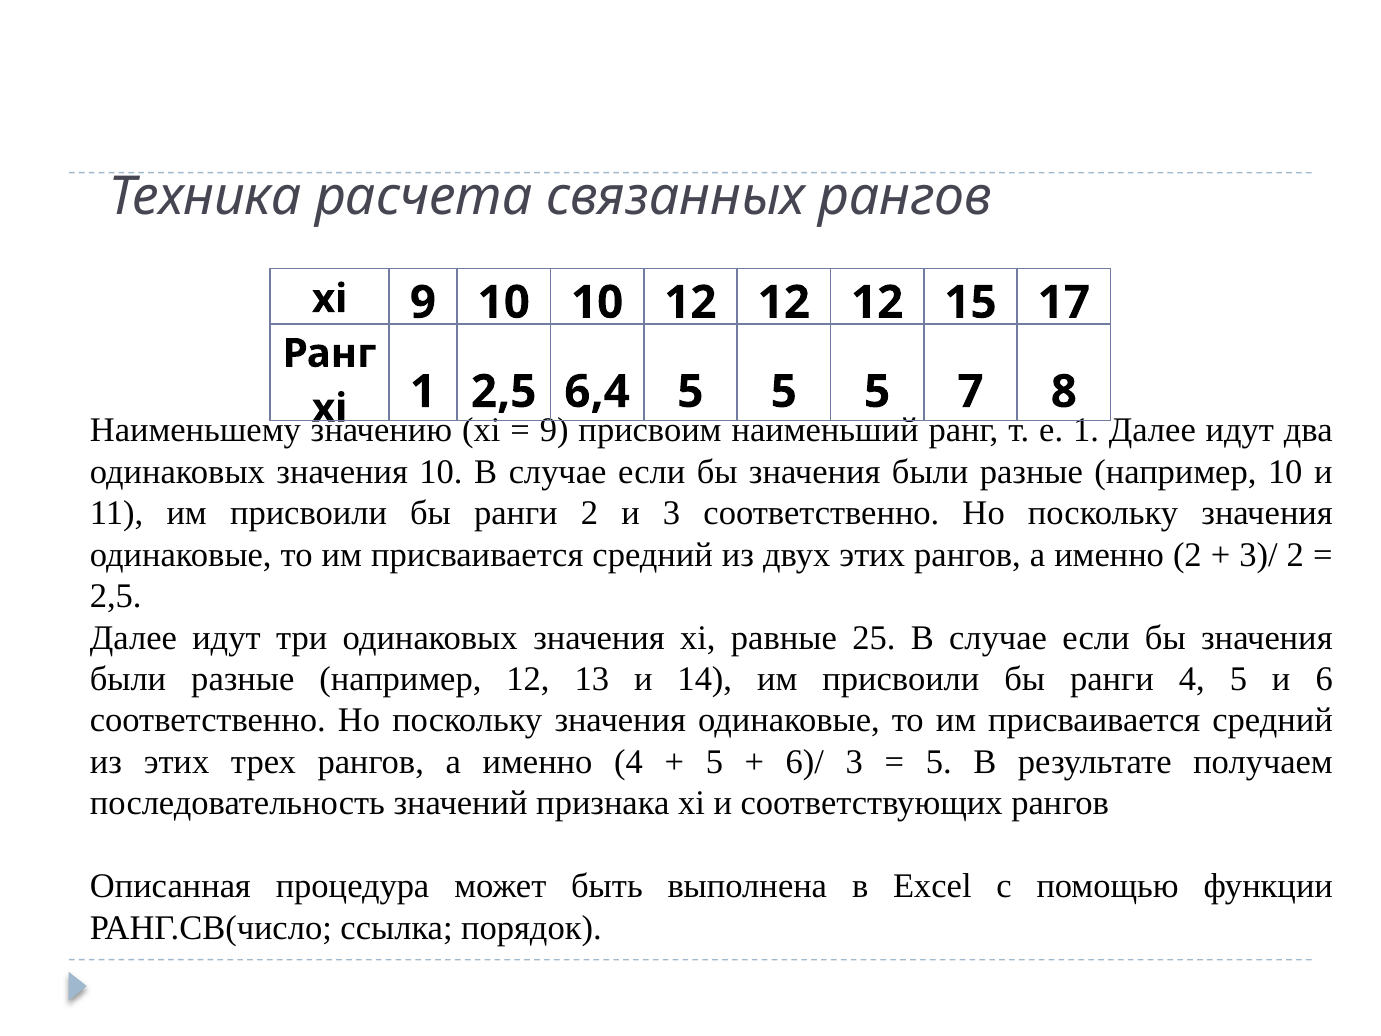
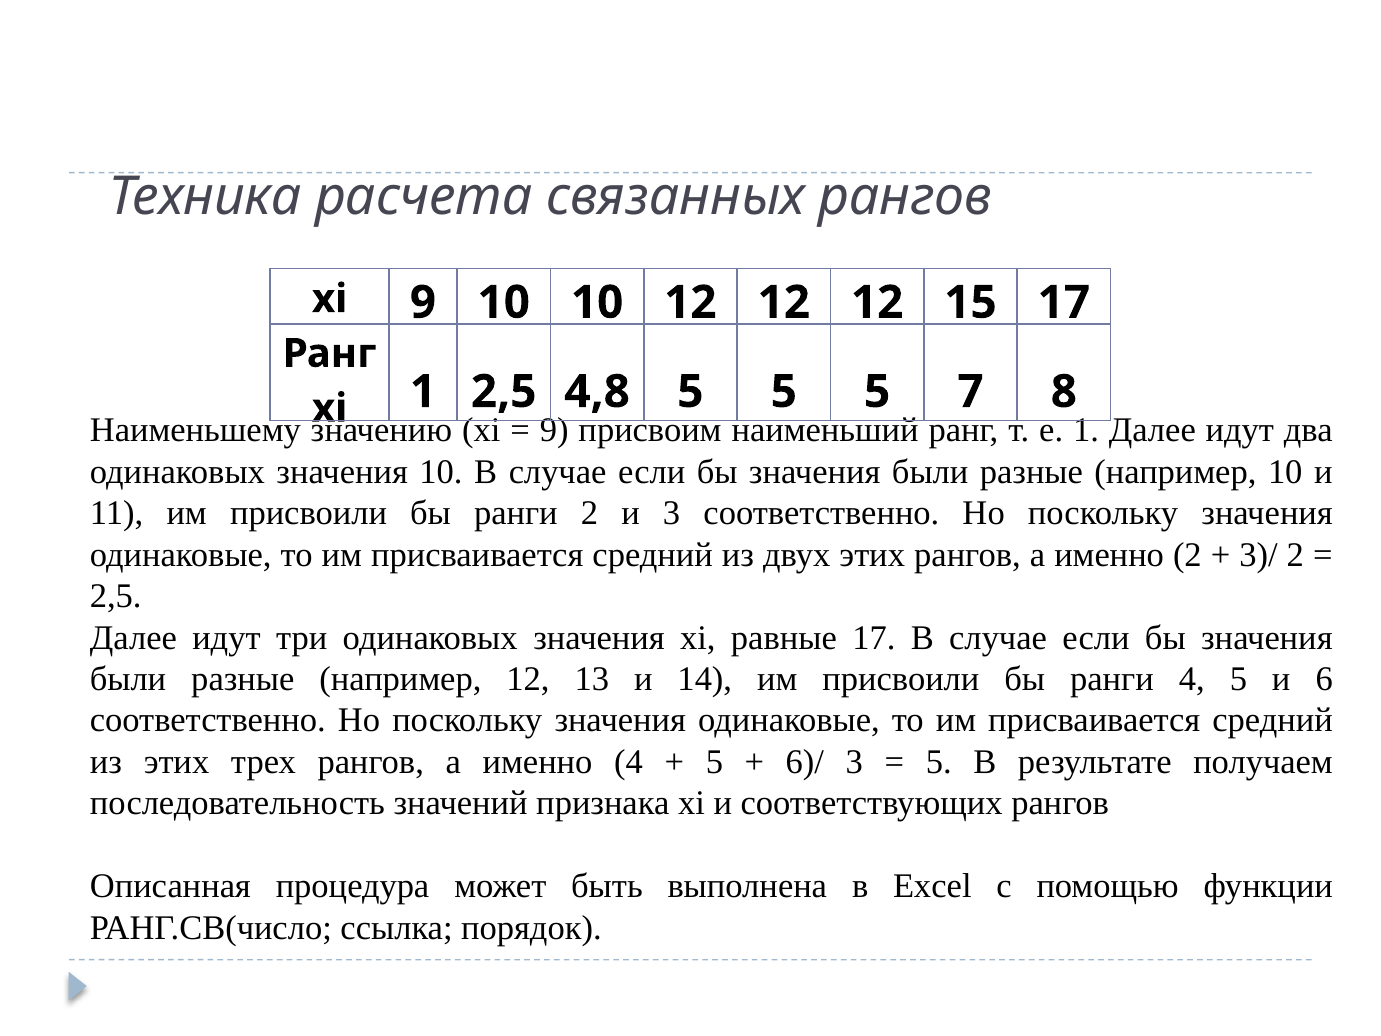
6,4: 6,4 -> 4,8
равные 25: 25 -> 17
